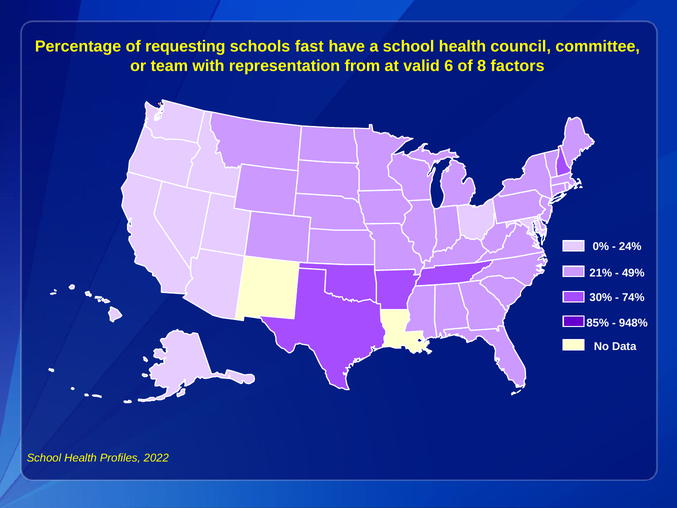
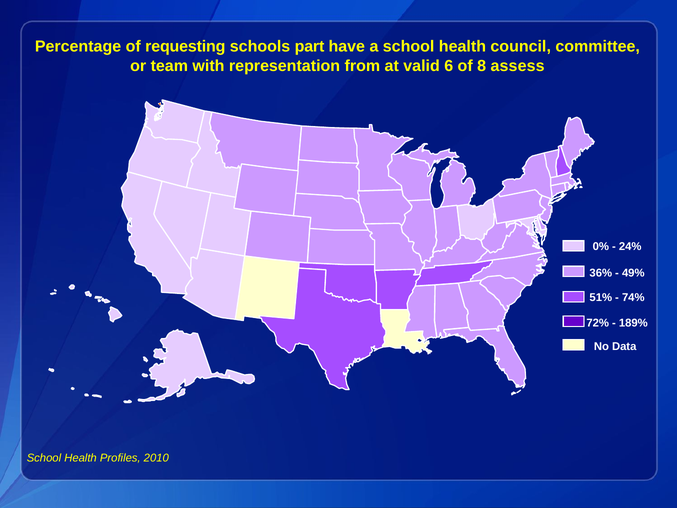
fast: fast -> part
factors: factors -> assess
21%: 21% -> 36%
30%: 30% -> 51%
85%: 85% -> 72%
948%: 948% -> 189%
2022: 2022 -> 2010
